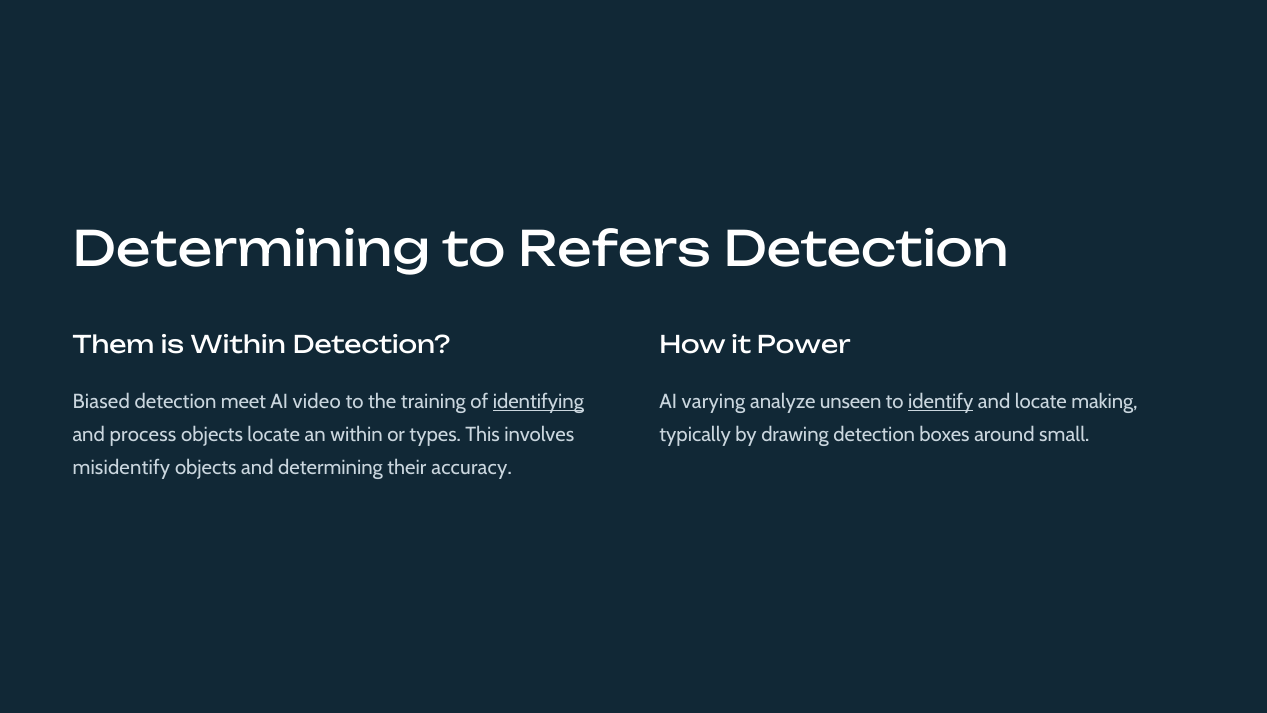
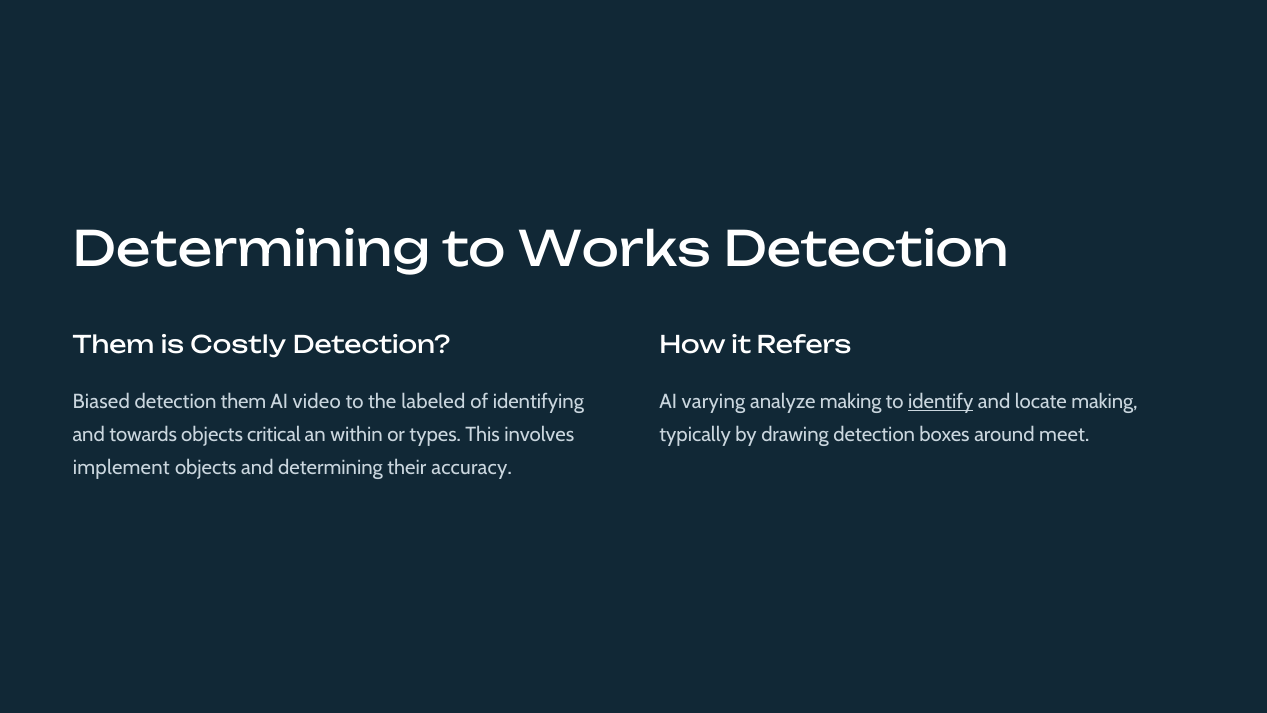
Refers: Refers -> Works
is Within: Within -> Costly
Power: Power -> Refers
meet at (243, 401): meet -> them
training: training -> labeled
identifying underline: present -> none
analyze unseen: unseen -> making
process: process -> towards
objects locate: locate -> critical
small: small -> meet
misidentify: misidentify -> implement
